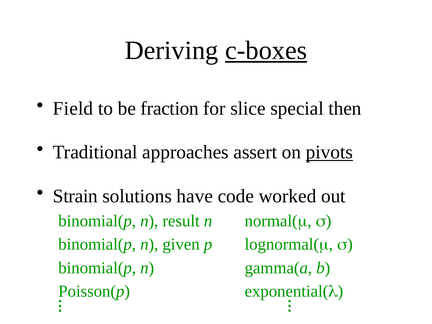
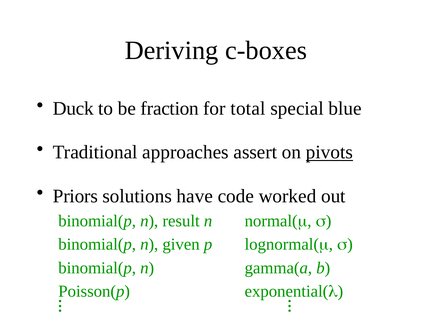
c-boxes underline: present -> none
Field: Field -> Duck
slice: slice -> total
then: then -> blue
Strain: Strain -> Priors
